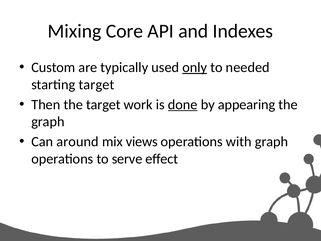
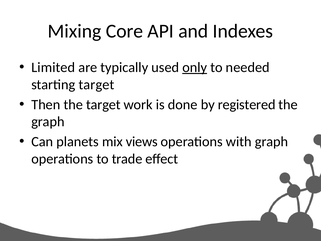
Custom: Custom -> Limited
done underline: present -> none
appearing: appearing -> registered
around: around -> planets
serve: serve -> trade
